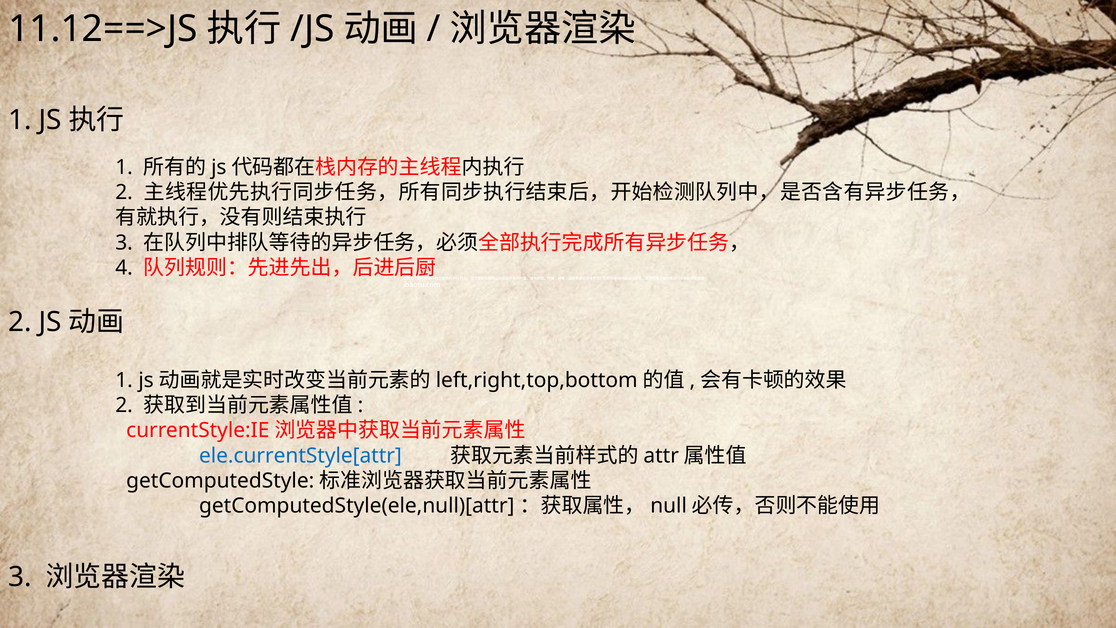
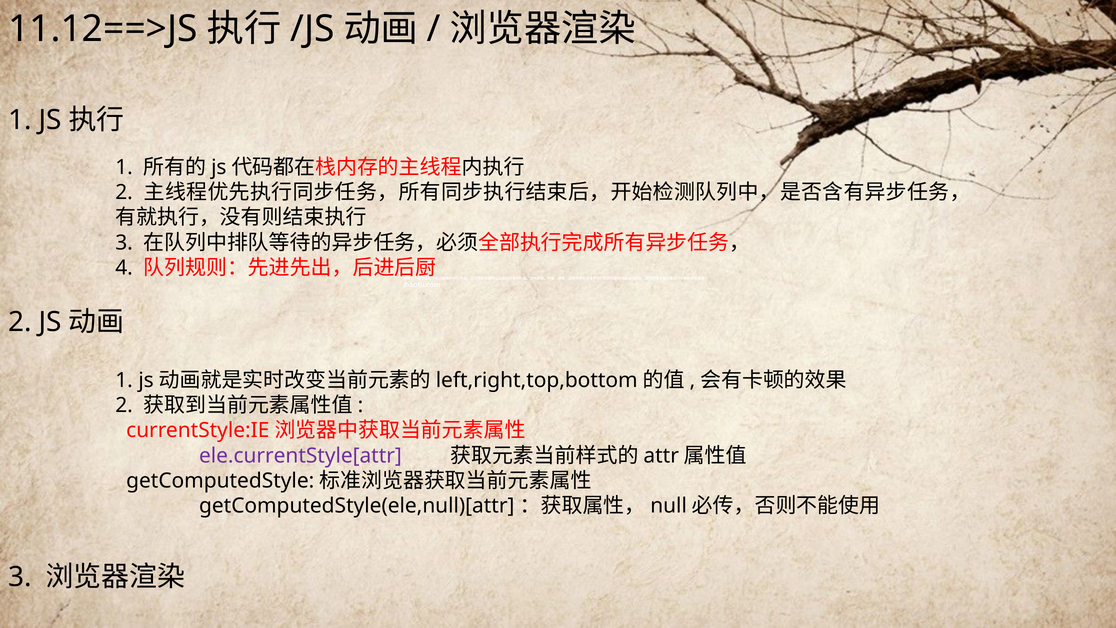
ele.currentStyle[attr colour: blue -> purple
